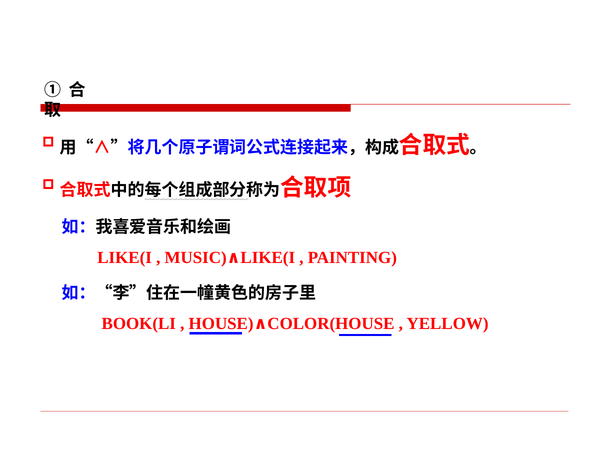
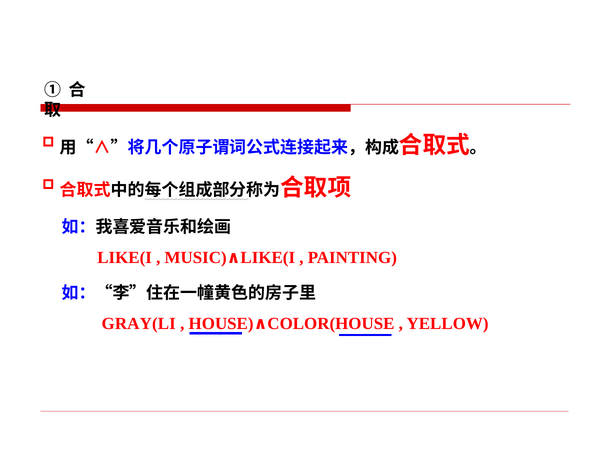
BOOK(LI: BOOK(LI -> GRAY(LI
